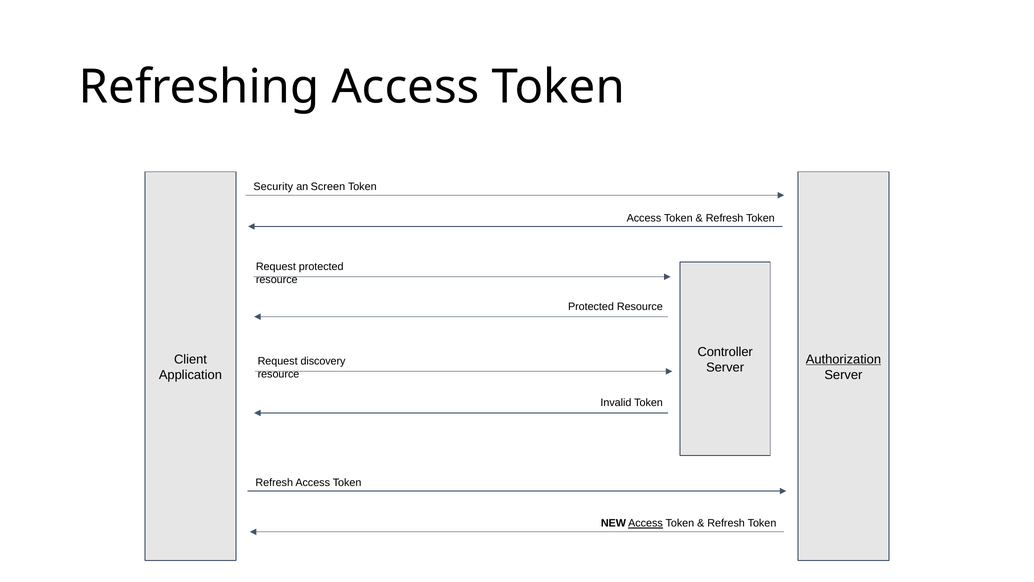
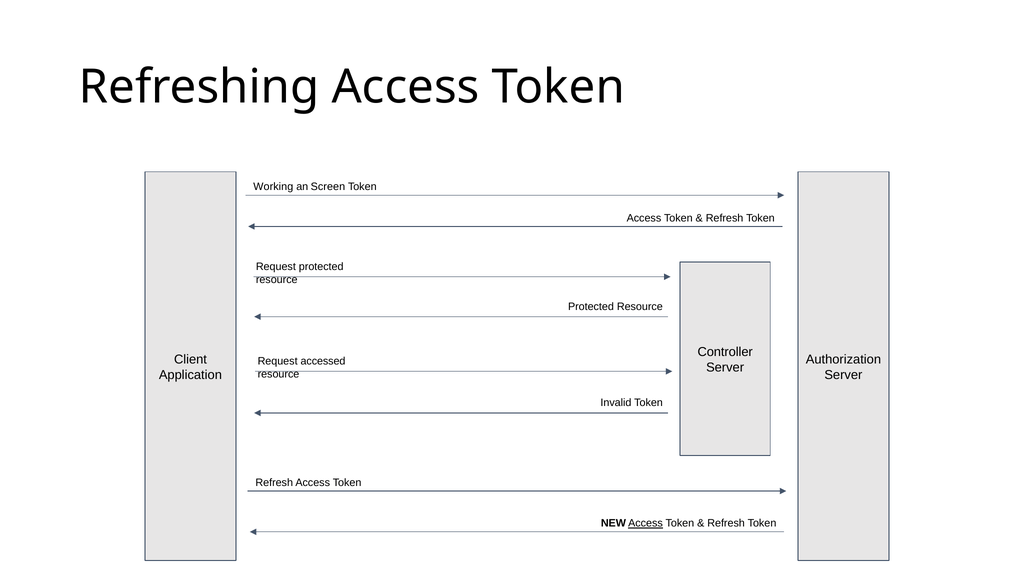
Security: Security -> Working
Authorization underline: present -> none
discovery: discovery -> accessed
